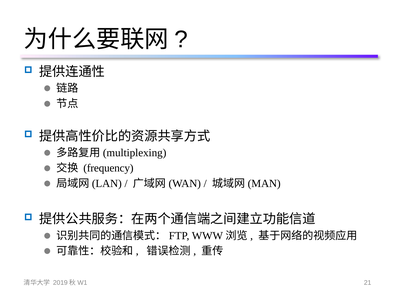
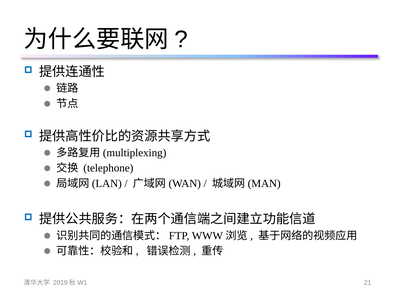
frequency: frequency -> telephone
